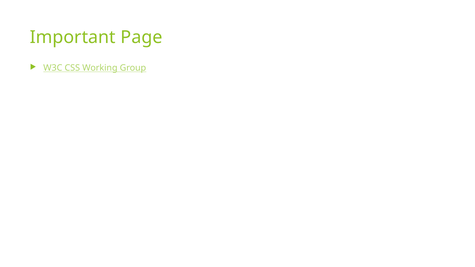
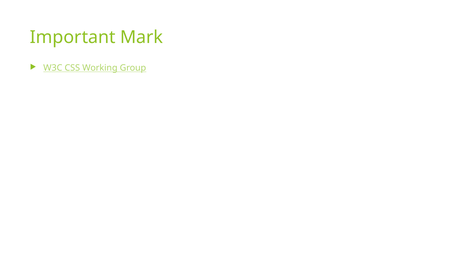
Page: Page -> Mark
